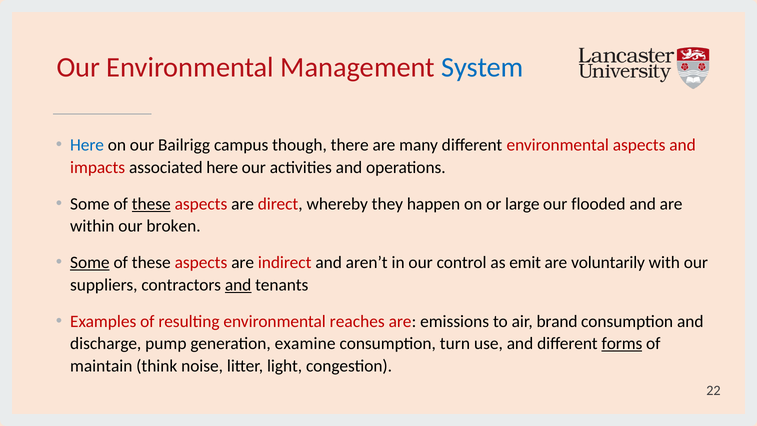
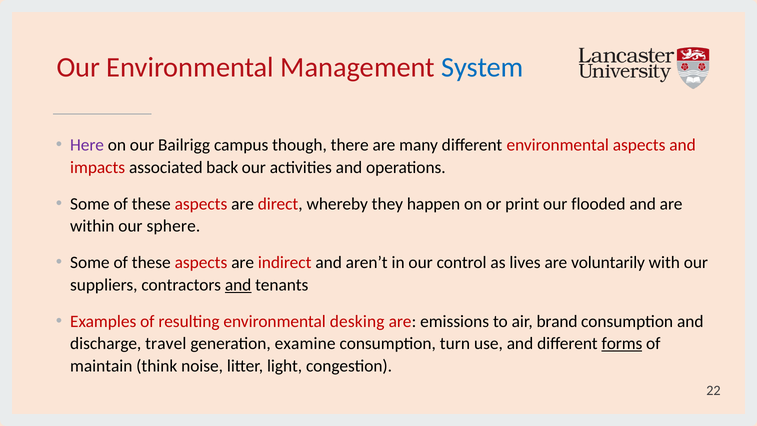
Here at (87, 145) colour: blue -> purple
associated here: here -> back
these at (151, 204) underline: present -> none
large: large -> print
broken: broken -> sphere
Some at (90, 263) underline: present -> none
emit: emit -> lives
reaches: reaches -> desking
pump: pump -> travel
